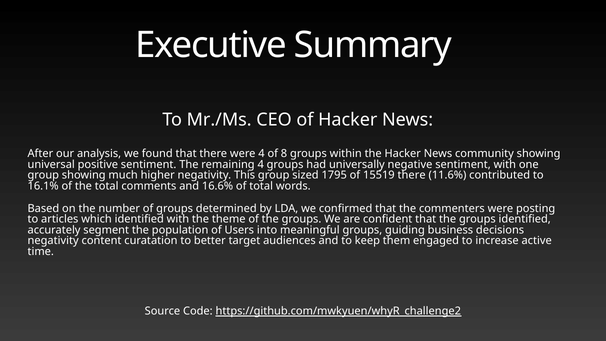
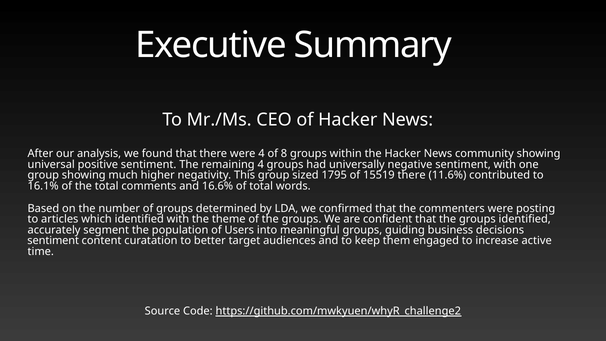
negativity at (53, 241): negativity -> sentiment
